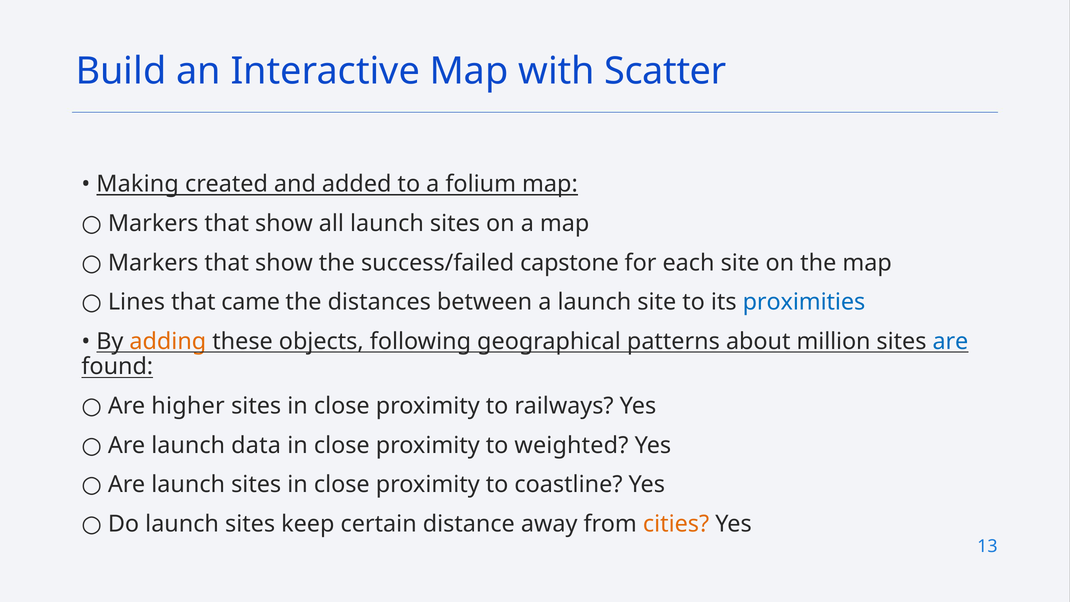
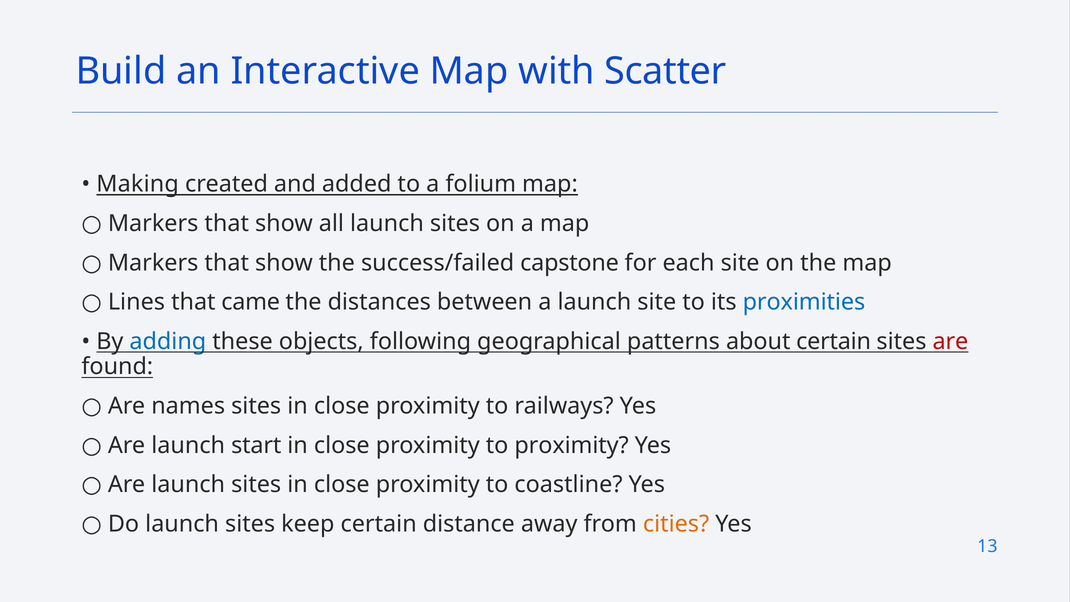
adding colour: orange -> blue
about million: million -> certain
are at (950, 341) colour: blue -> red
higher: higher -> names
data: data -> start
to weighted: weighted -> proximity
